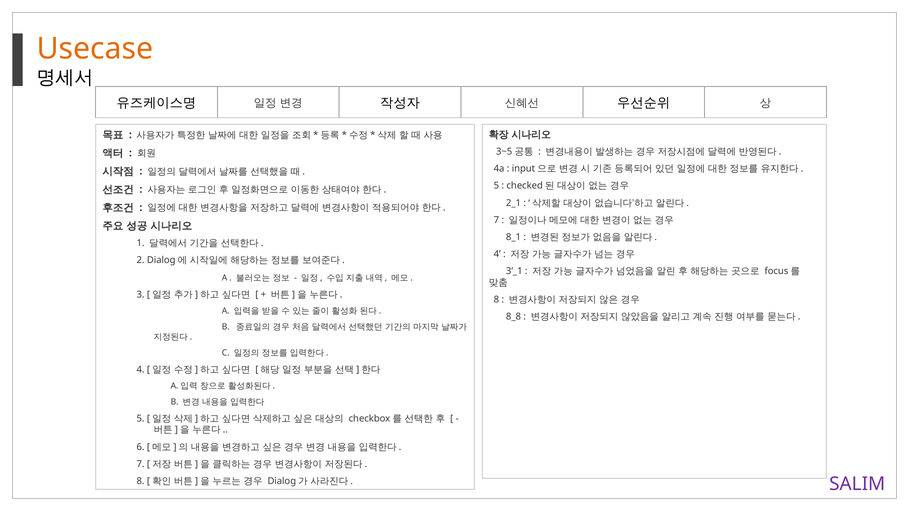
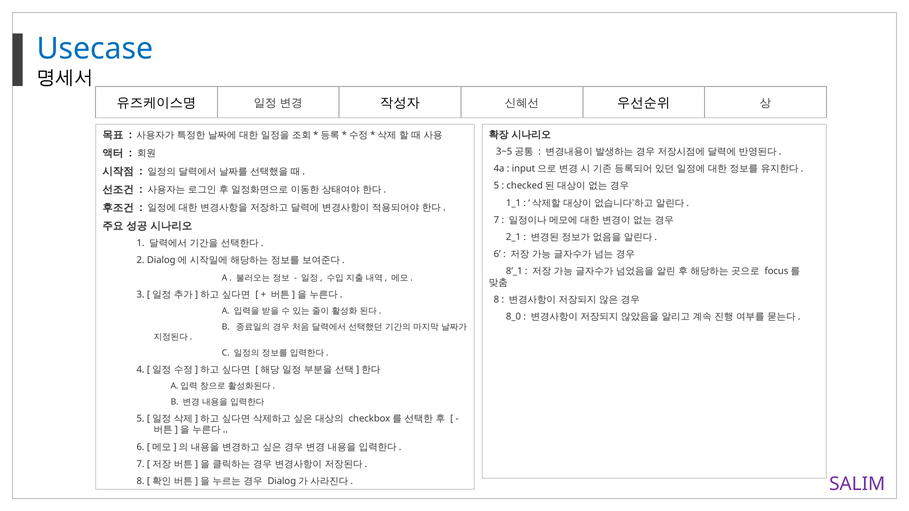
Usecase colour: orange -> blue
2_1: 2_1 -> 1_1
8_1: 8_1 -> 2_1
4 at (497, 254): 4 -> 6
3’_1: 3’_1 -> 8’_1
8_8: 8_8 -> 8_0
